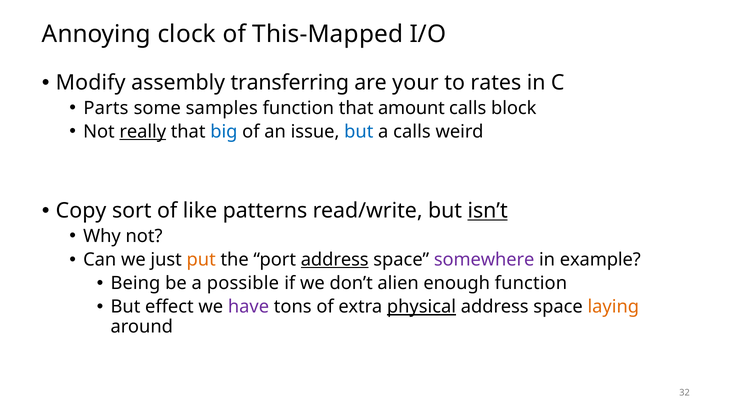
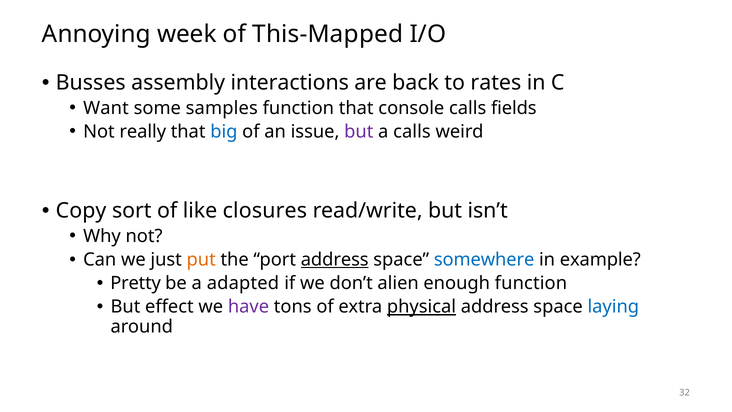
clock: clock -> week
Modify: Modify -> Busses
transferring: transferring -> interactions
your: your -> back
Parts: Parts -> Want
amount: amount -> console
block: block -> fields
really underline: present -> none
but at (359, 132) colour: blue -> purple
patterns: patterns -> closures
isn’t underline: present -> none
somewhere colour: purple -> blue
Being: Being -> Pretty
possible: possible -> adapted
laying colour: orange -> blue
